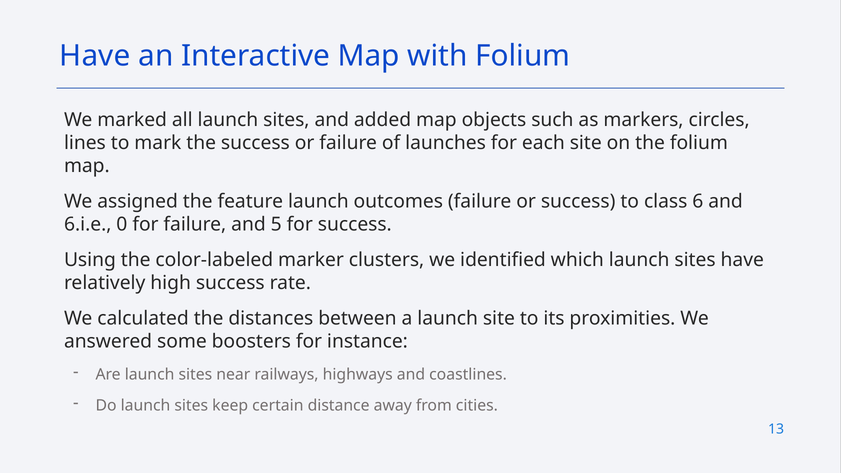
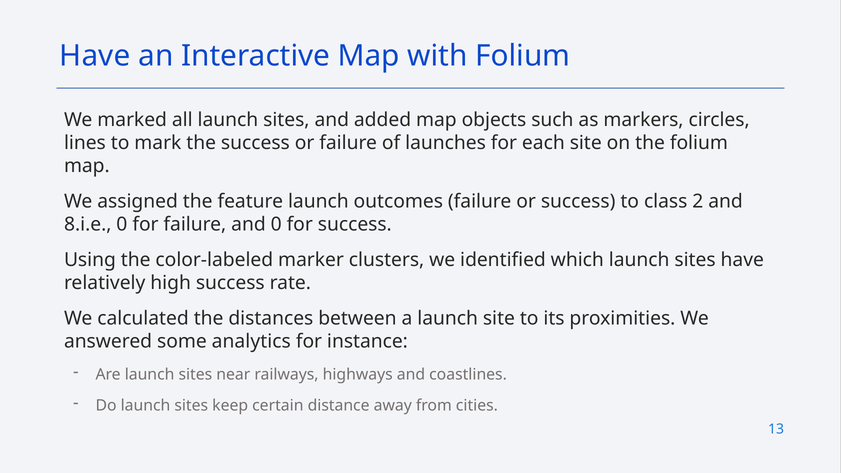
6: 6 -> 2
6.i.e: 6.i.e -> 8.i.e
and 5: 5 -> 0
boosters: boosters -> analytics
